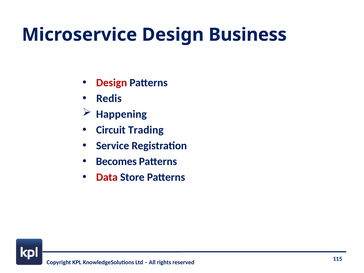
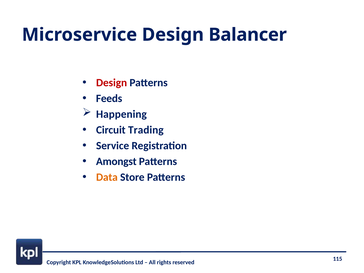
Business: Business -> Balancer
Redis: Redis -> Feeds
Becomes: Becomes -> Amongst
Data colour: red -> orange
